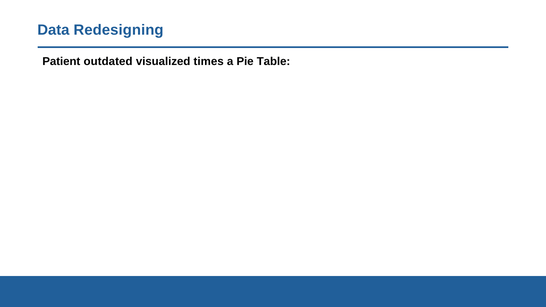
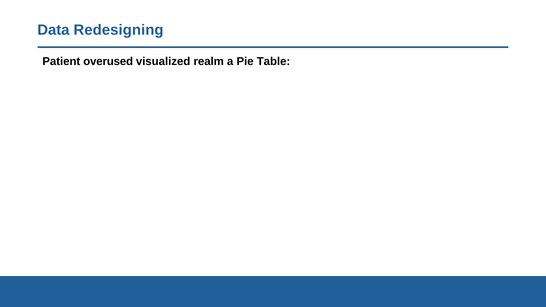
outdated: outdated -> overused
times: times -> realm
